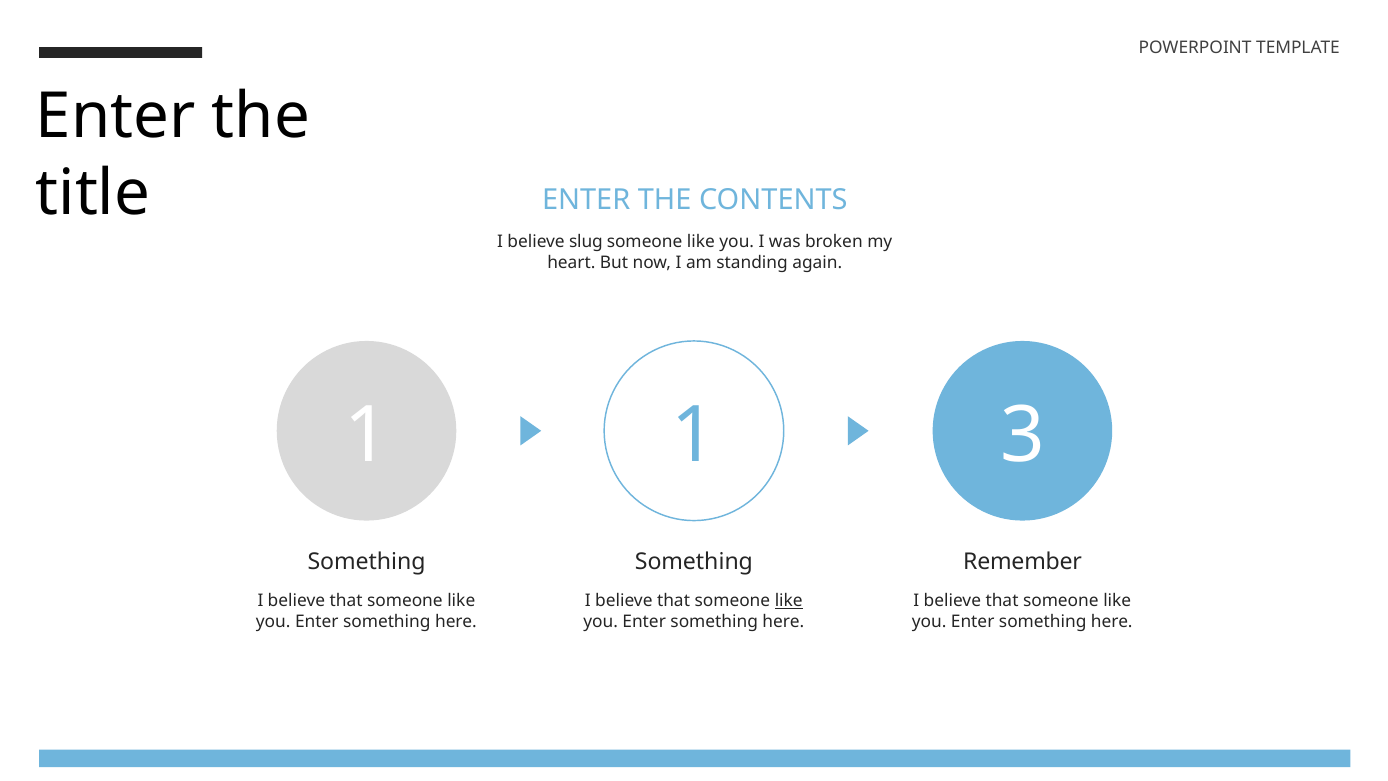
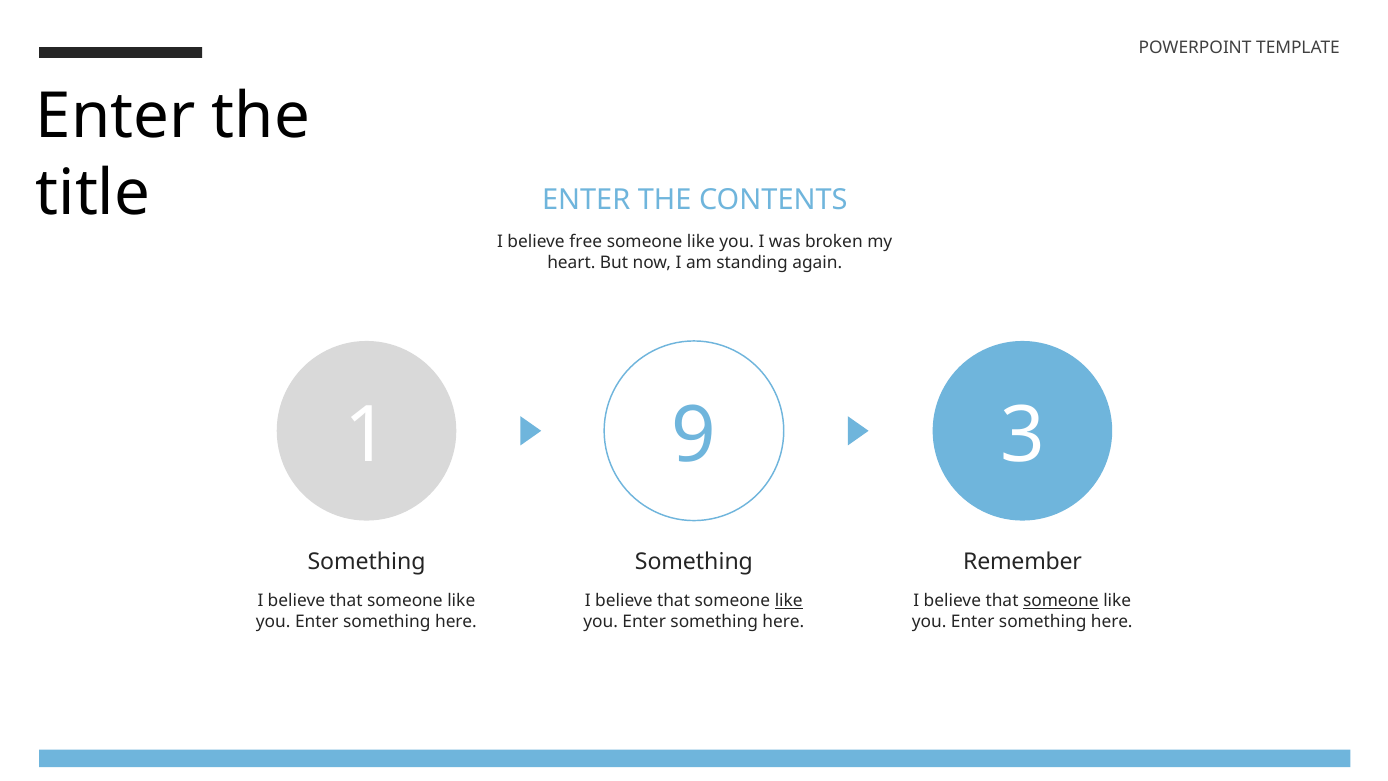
slug: slug -> free
1 1: 1 -> 9
someone at (1061, 601) underline: none -> present
